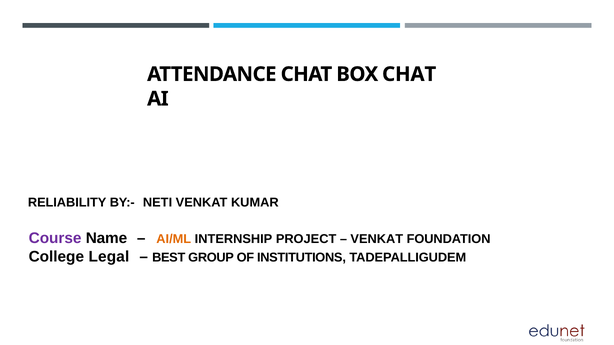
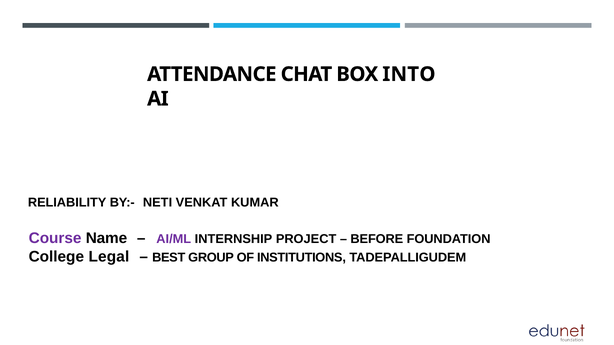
BOX CHAT: CHAT -> INTO
AI/ML colour: orange -> purple
VENKAT at (377, 239): VENKAT -> BEFORE
